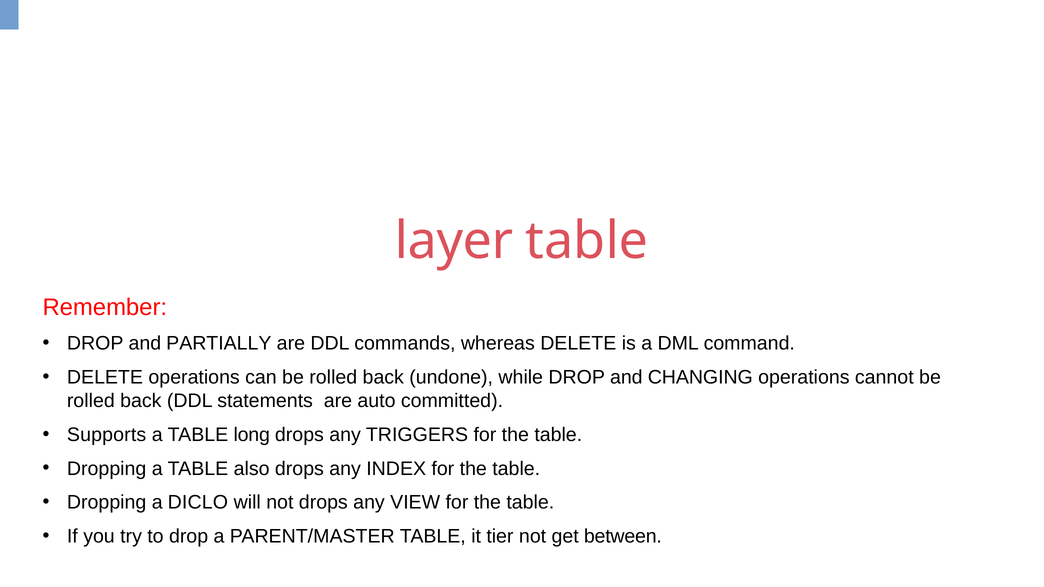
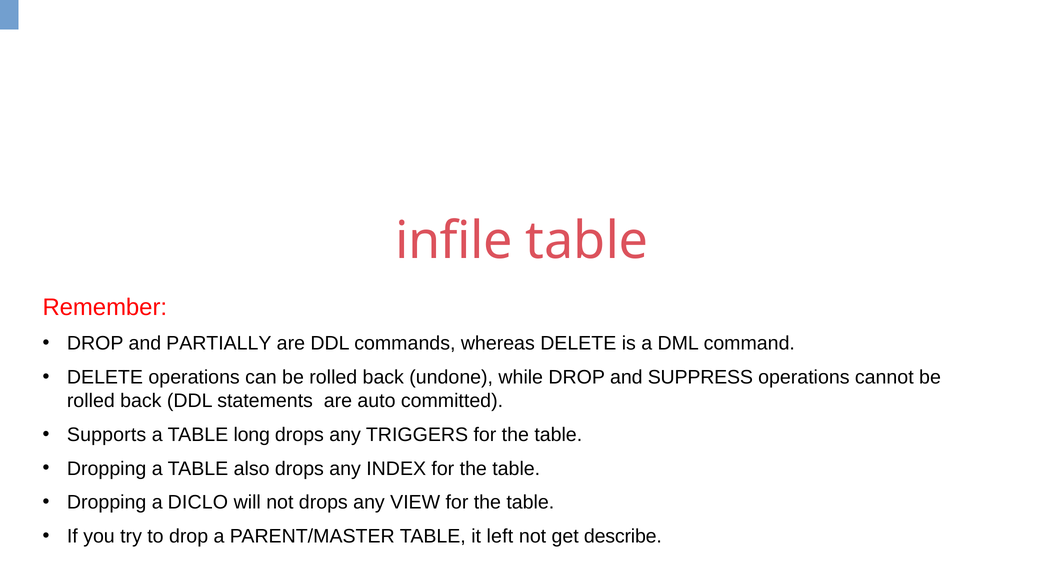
layer: layer -> infile
CHANGING: CHANGING -> SUPPRESS
tier: tier -> left
between: between -> describe
